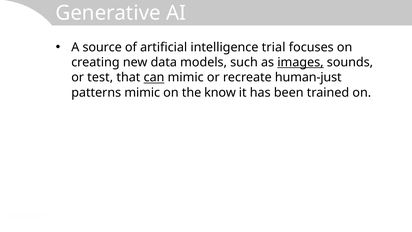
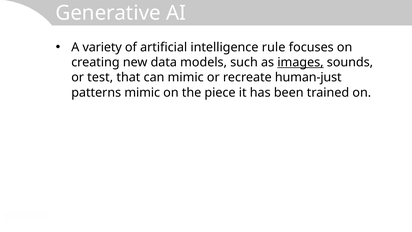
source: source -> variety
trial: trial -> rule
can underline: present -> none
know: know -> piece
